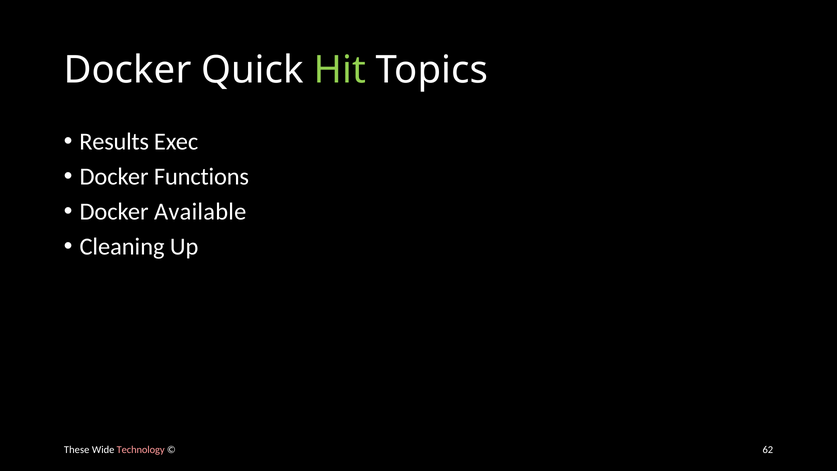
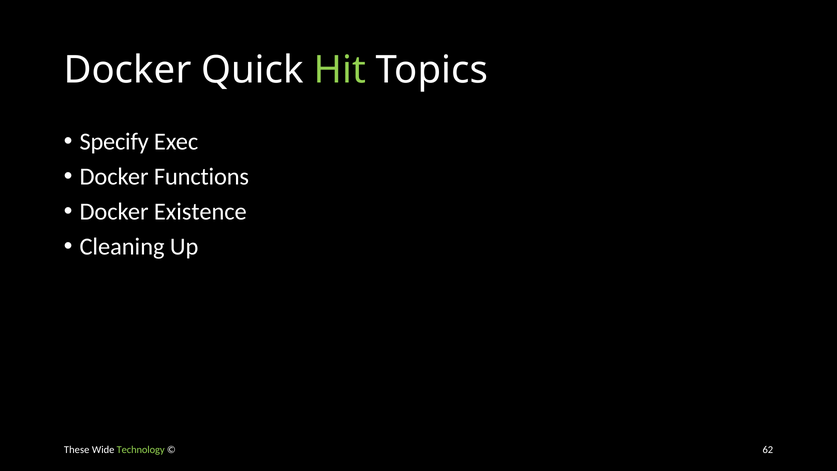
Results: Results -> Specify
Available: Available -> Existence
Technology colour: pink -> light green
